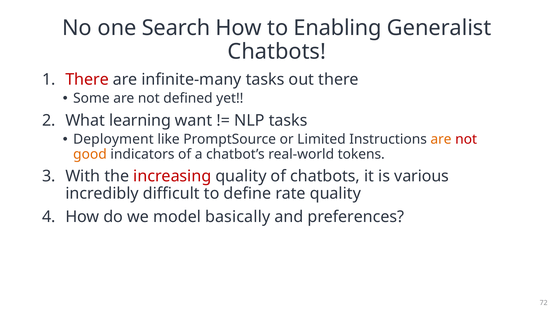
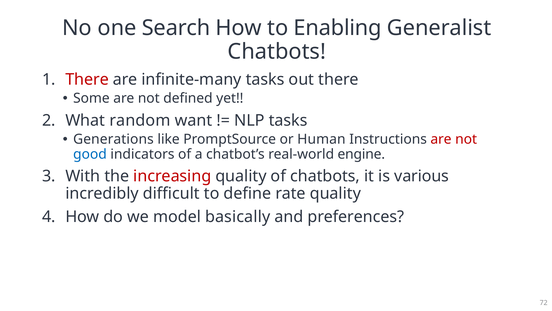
learning: learning -> random
Deployment: Deployment -> Generations
Limited: Limited -> Human
are at (441, 139) colour: orange -> red
good colour: orange -> blue
tokens: tokens -> engine
